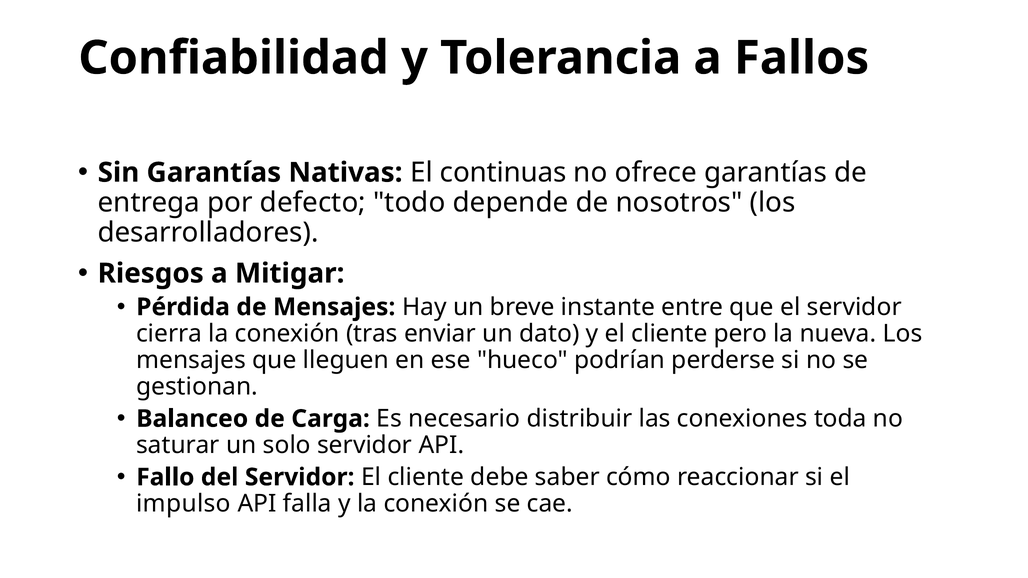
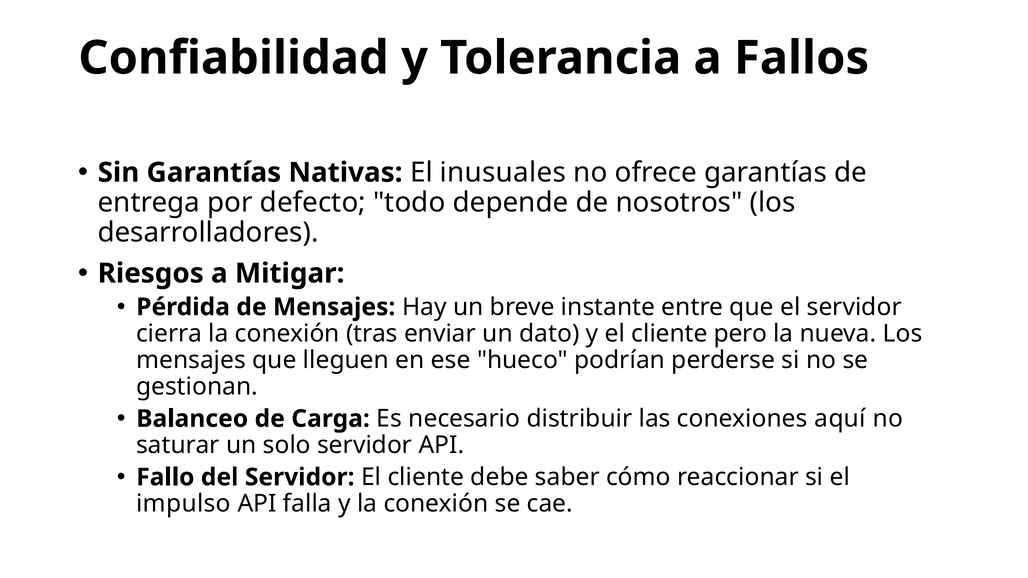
continuas: continuas -> inusuales
toda: toda -> aquí
